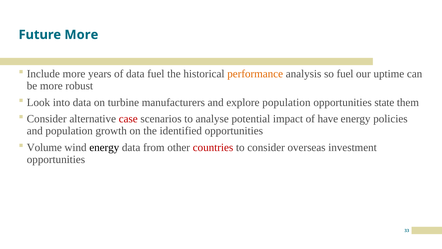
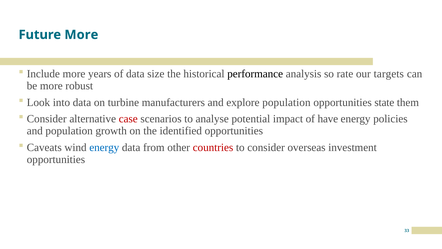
data fuel: fuel -> size
performance colour: orange -> black
so fuel: fuel -> rate
uptime: uptime -> targets
Volume: Volume -> Caveats
energy at (104, 147) colour: black -> blue
